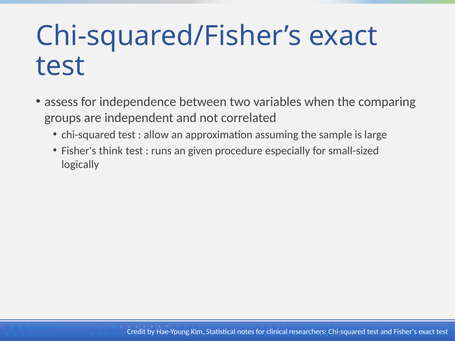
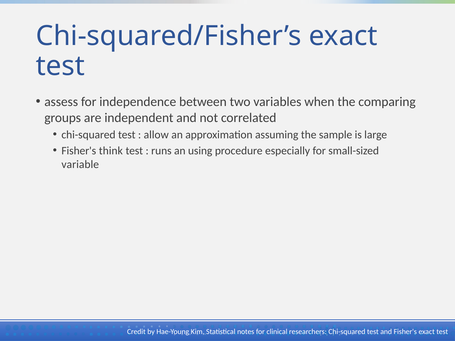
given: given -> using
logically: logically -> variable
